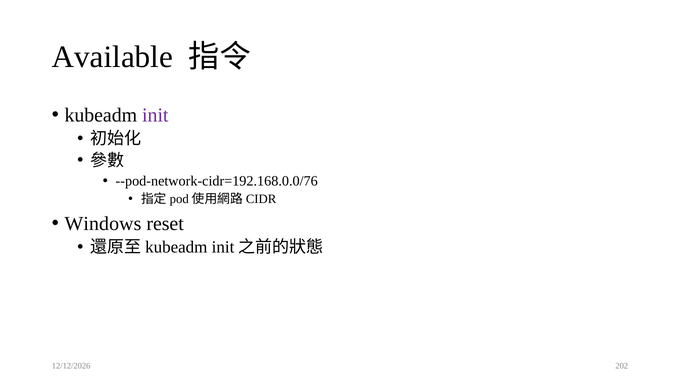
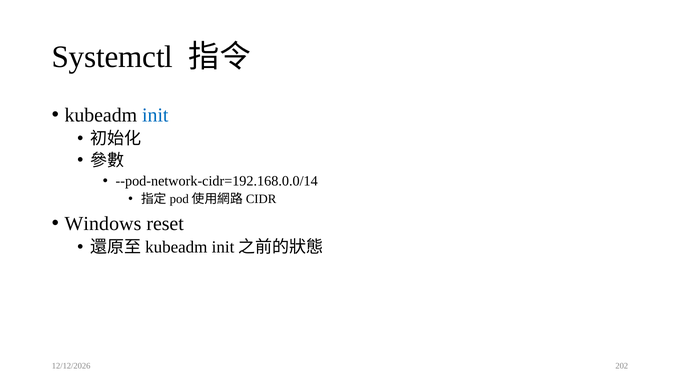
Available: Available -> Systemctl
init colour: purple -> blue
--pod-network-cidr=192.168.0.0/76: --pod-network-cidr=192.168.0.0/76 -> --pod-network-cidr=192.168.0.0/14
